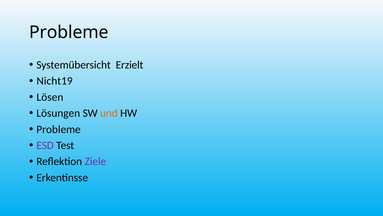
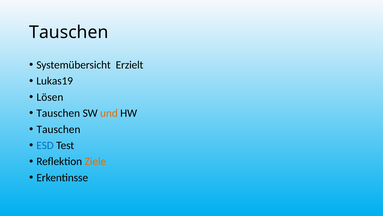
Probleme at (69, 32): Probleme -> Tauschen
Nicht19: Nicht19 -> Lukas19
Lösungen at (58, 113): Lösungen -> Tauschen
Probleme at (59, 129): Probleme -> Tauschen
ESD colour: purple -> blue
Ziele colour: purple -> orange
